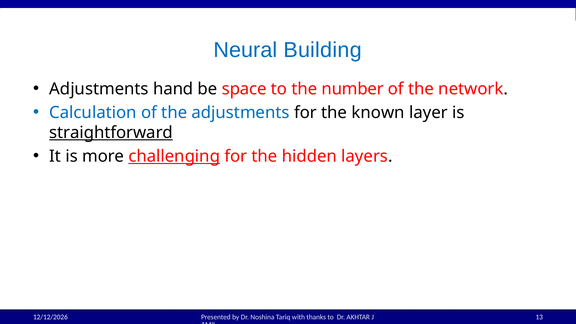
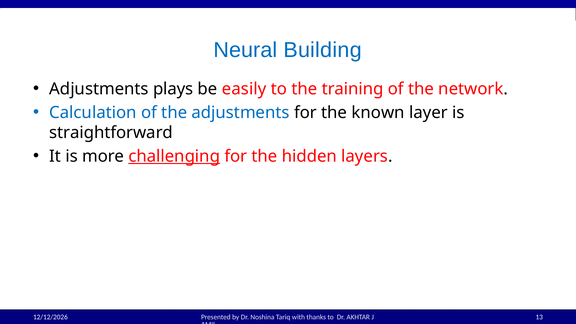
hand: hand -> plays
space: space -> easily
number: number -> training
straightforward underline: present -> none
